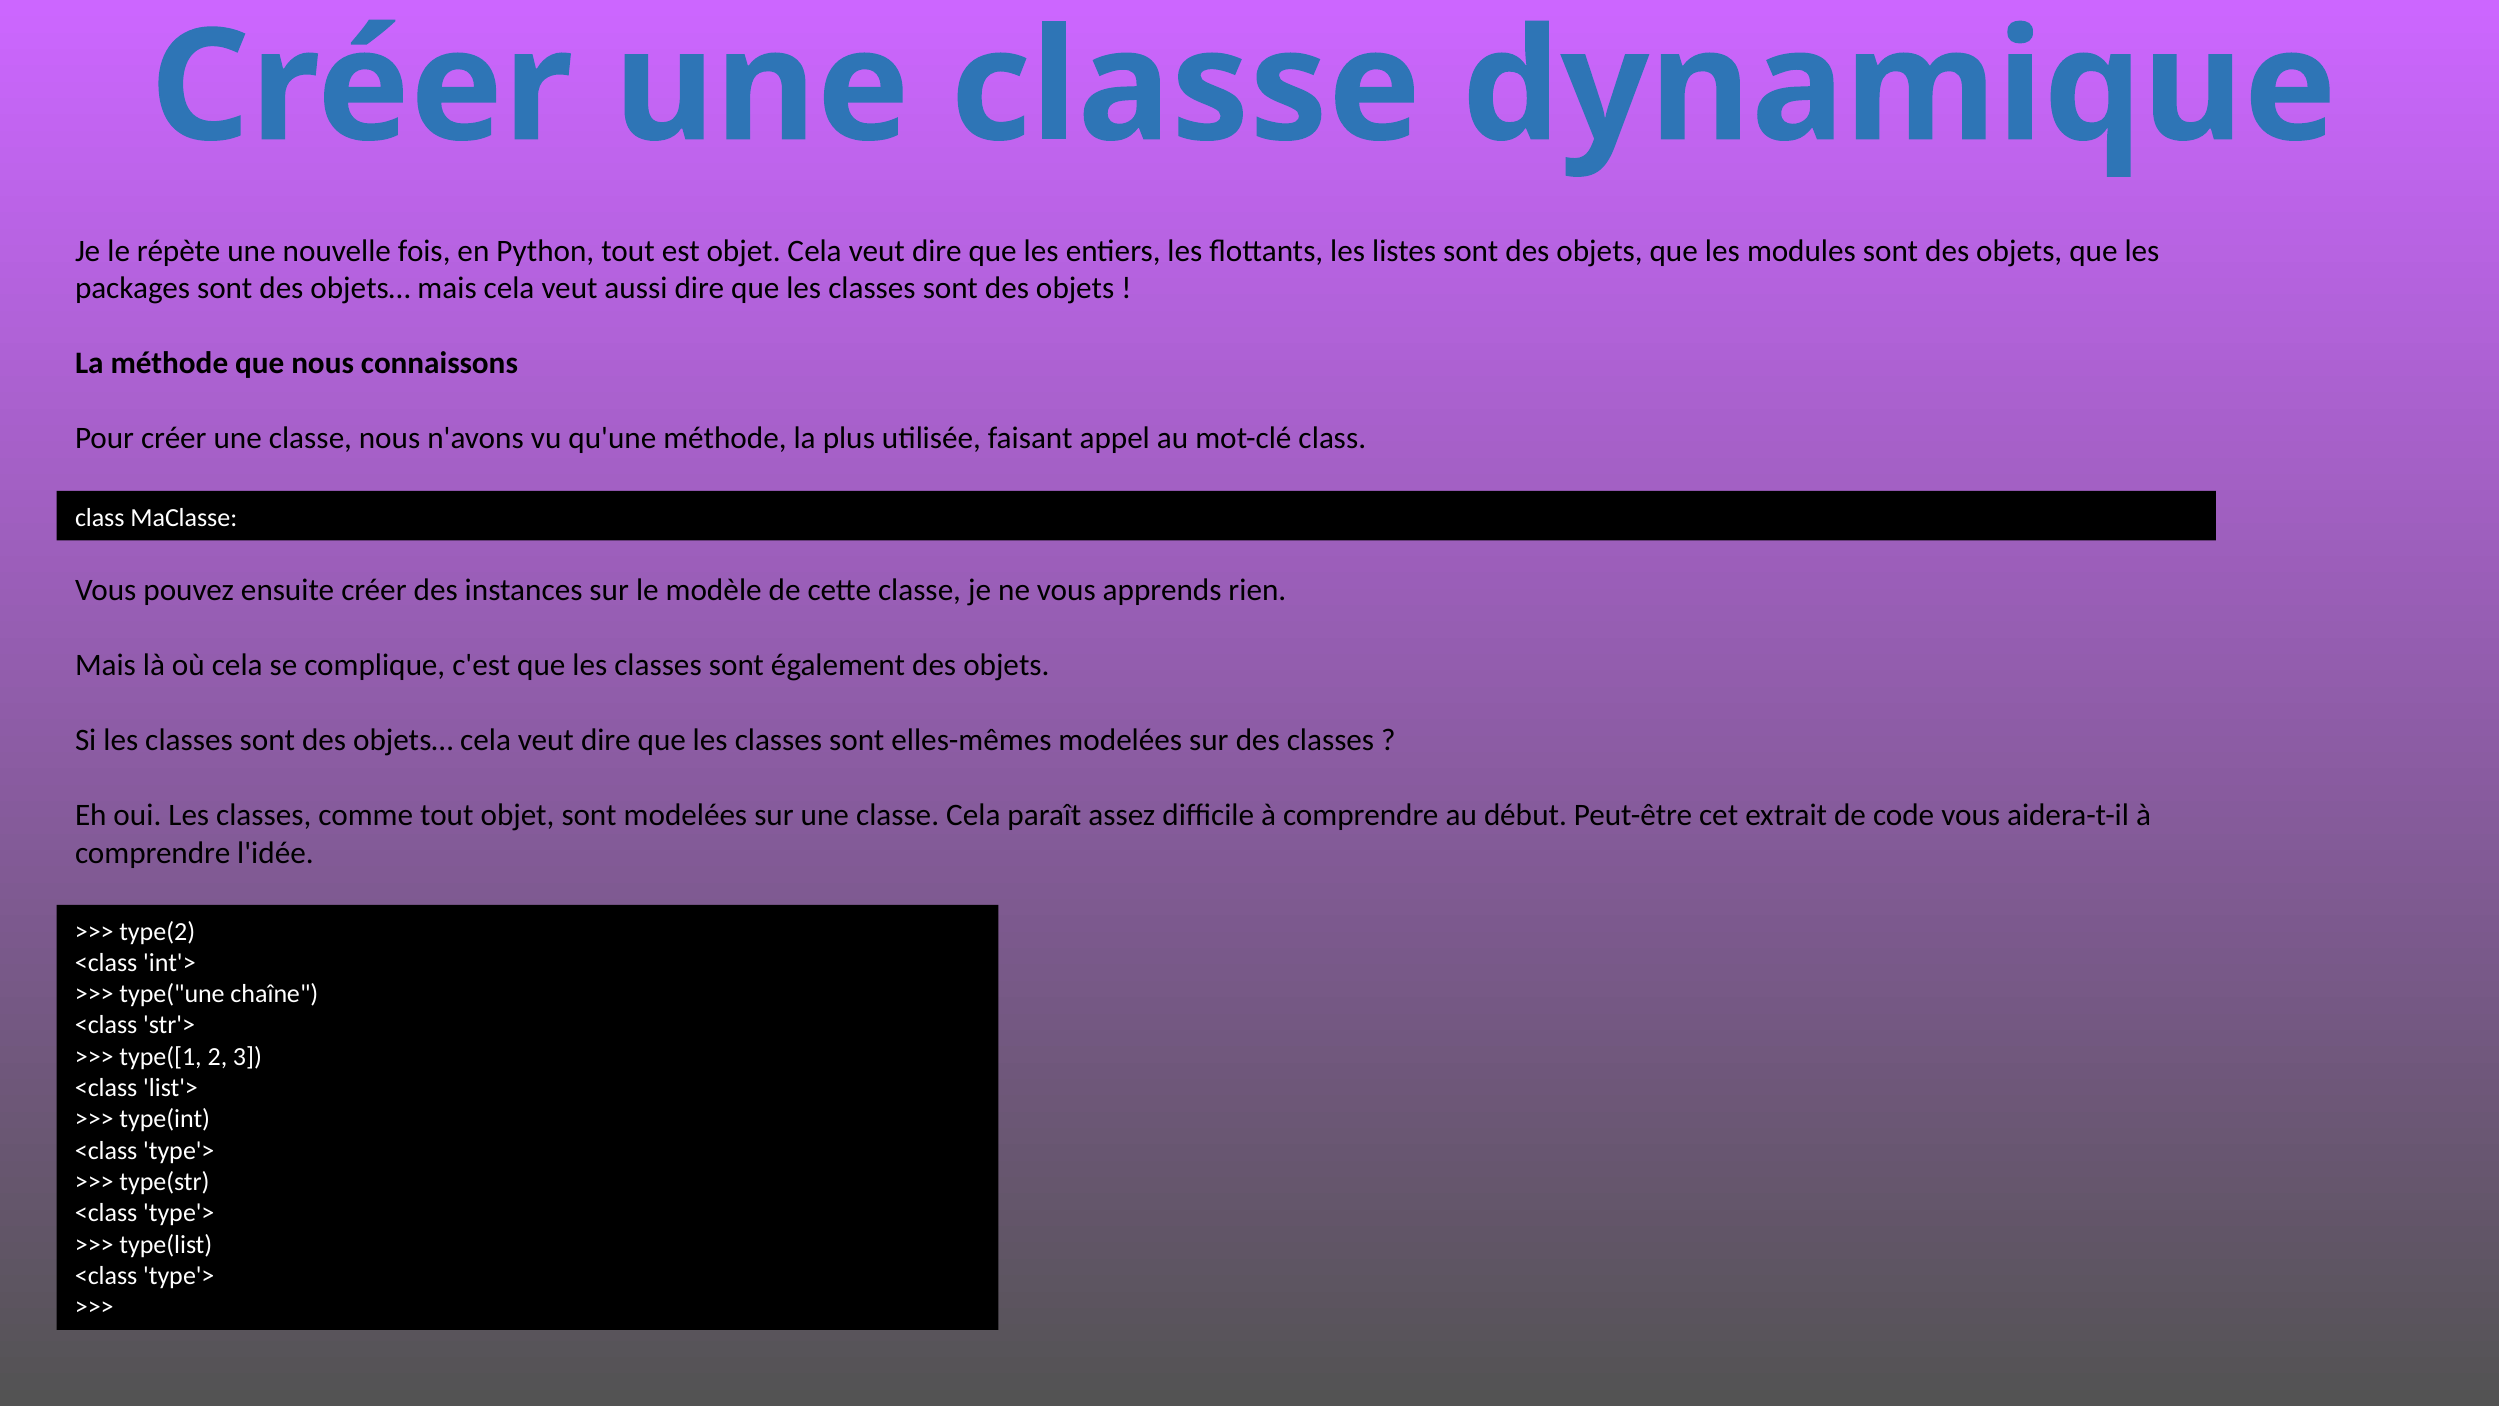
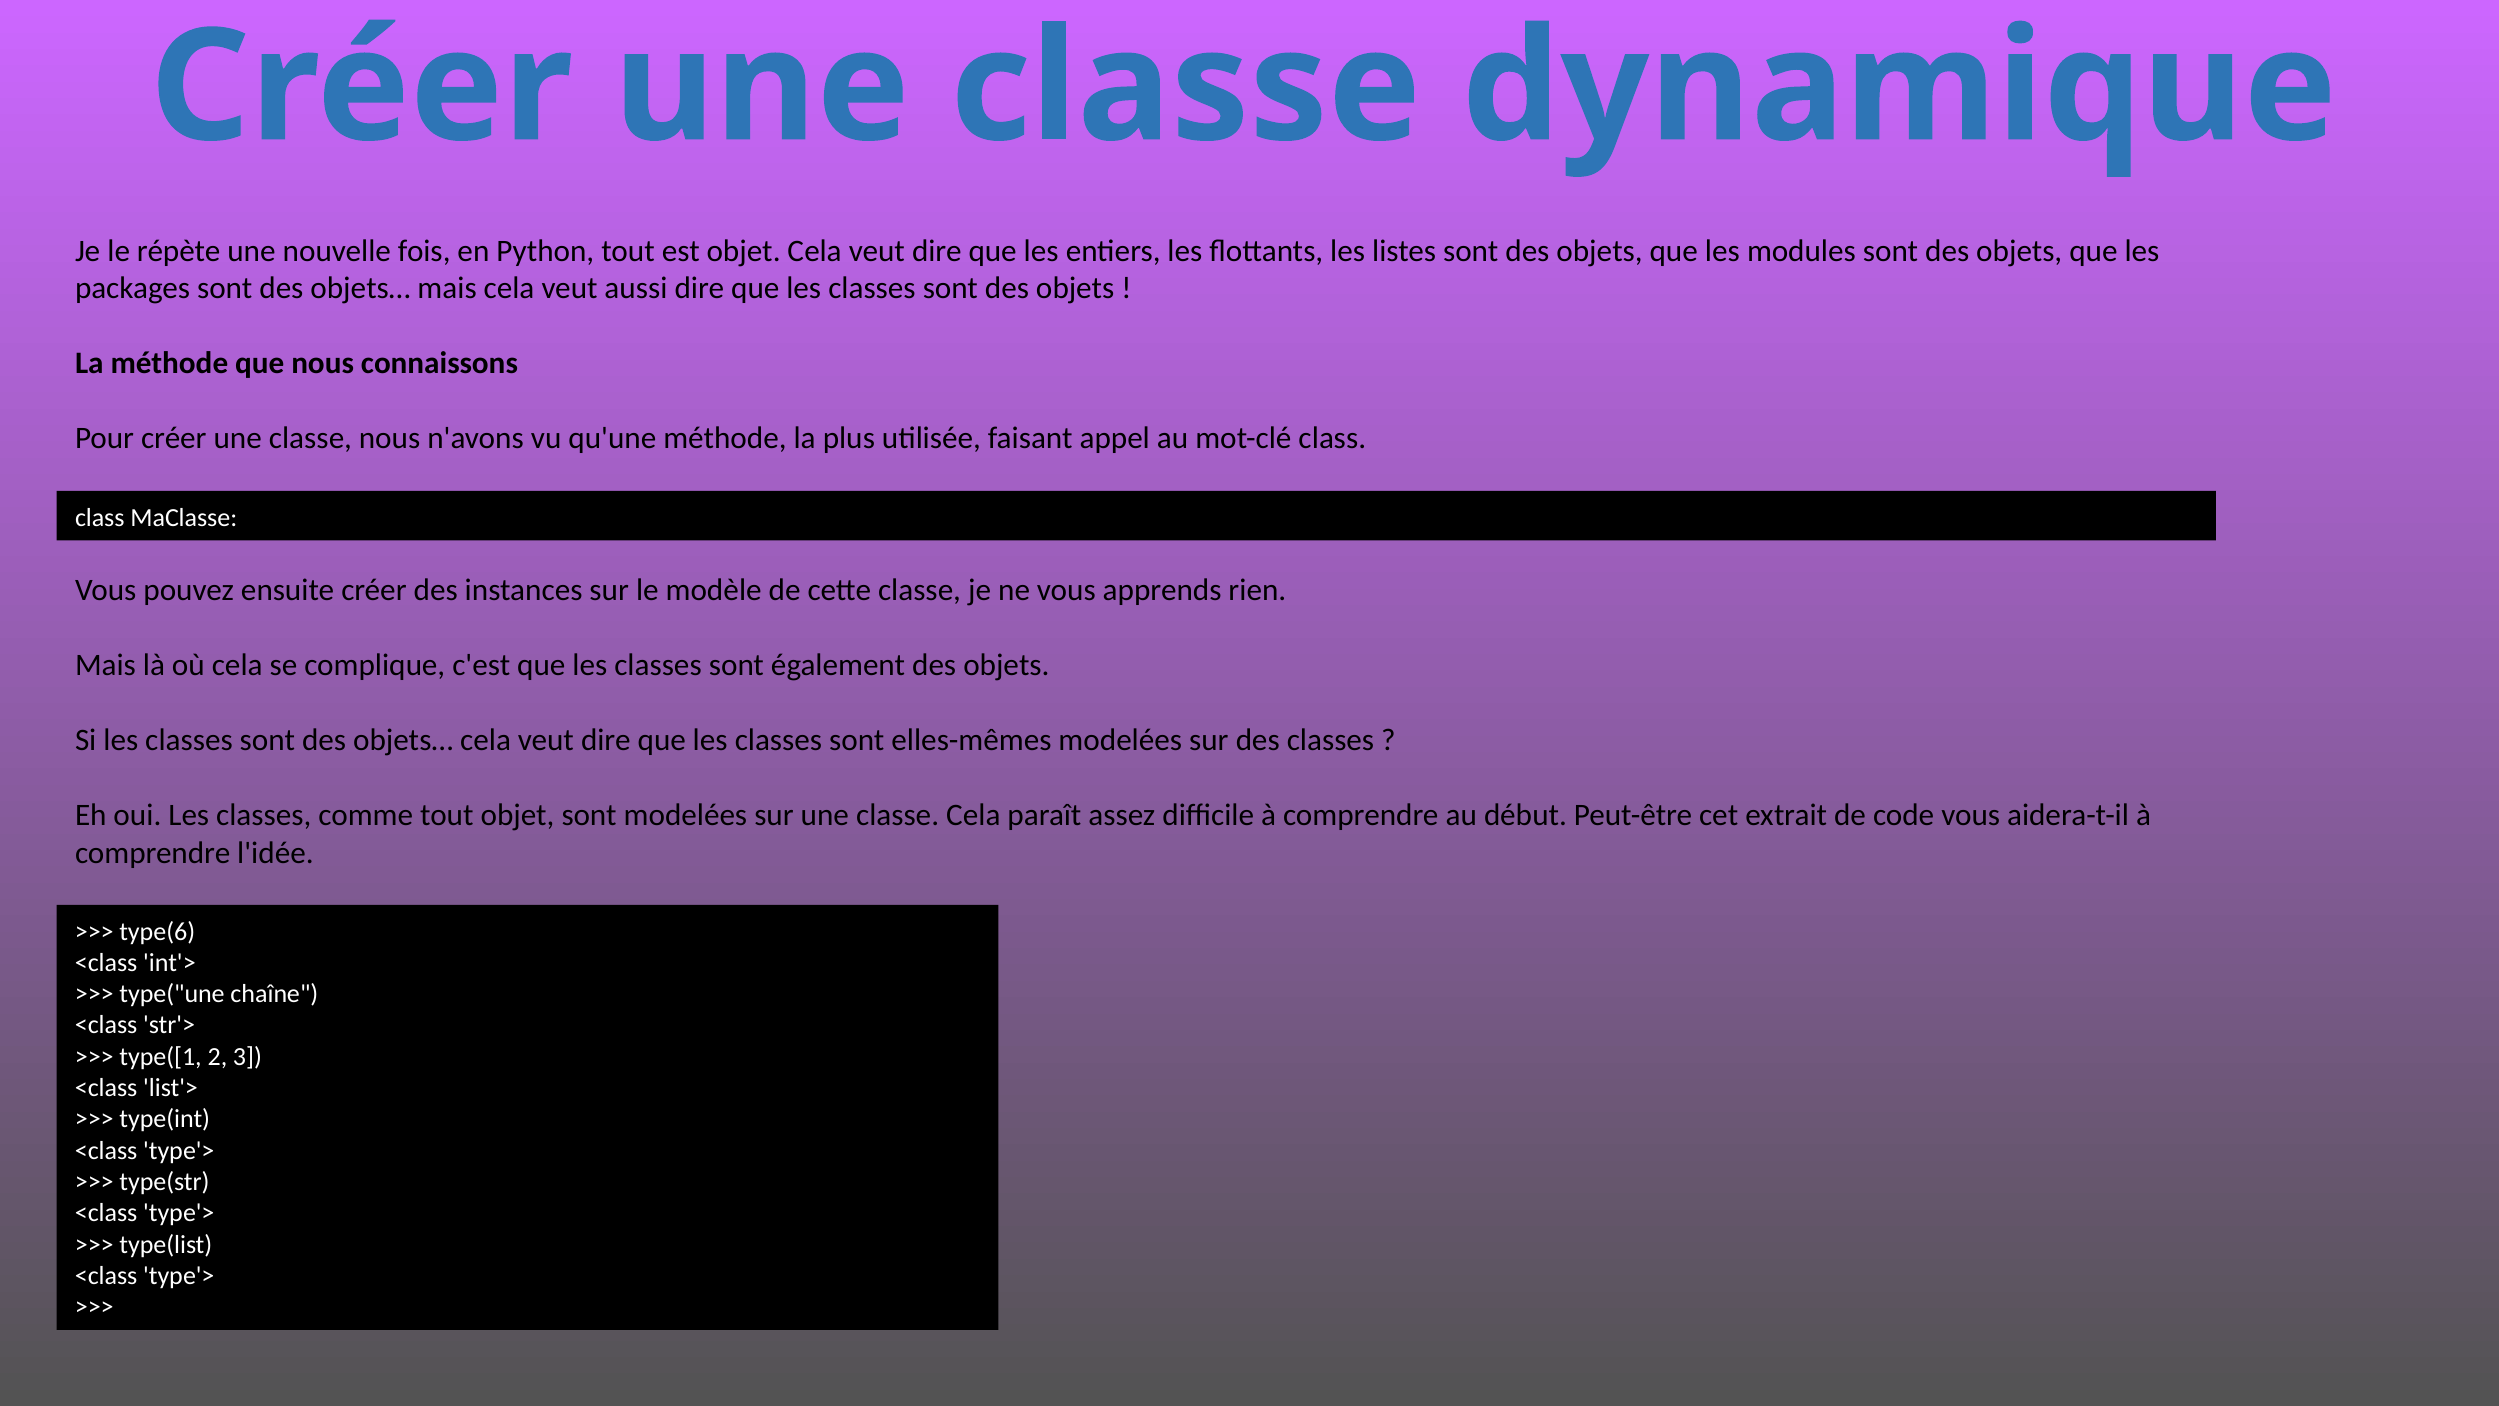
type(2: type(2 -> type(6
